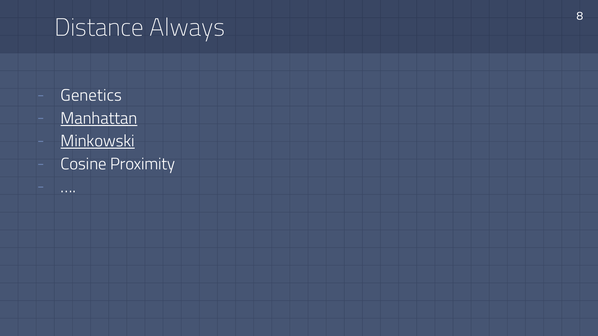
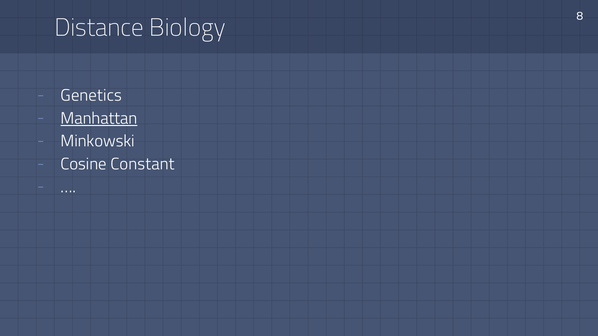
Always: Always -> Biology
Minkowski underline: present -> none
Proximity: Proximity -> Constant
